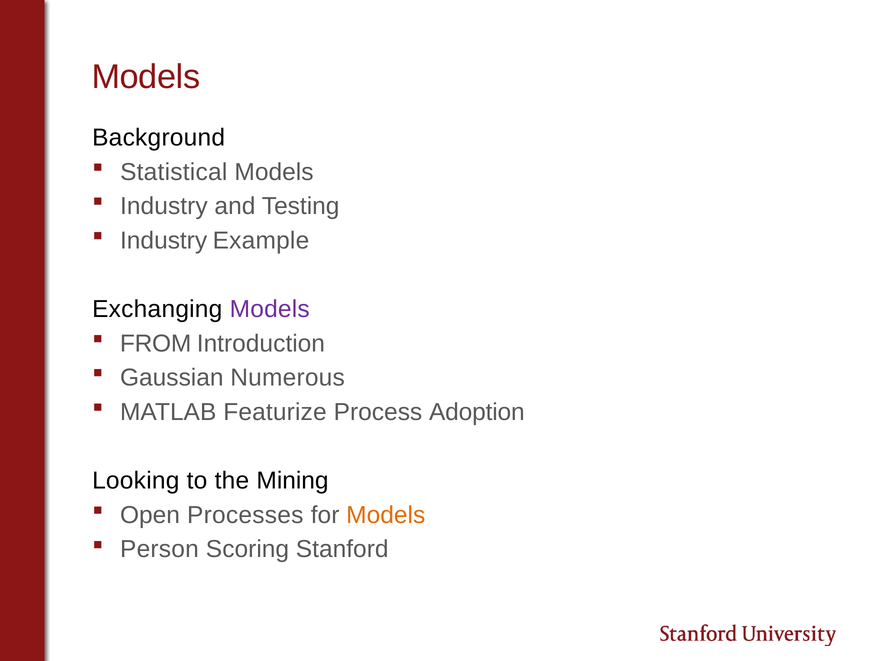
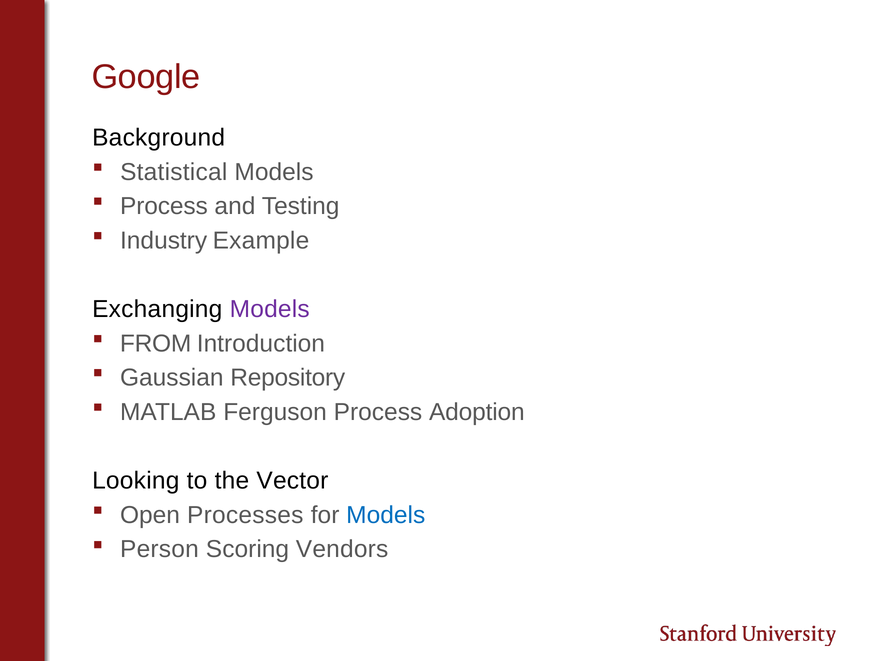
Models at (146, 77): Models -> Google
Industry at (164, 206): Industry -> Process
Numerous: Numerous -> Repository
Featurize: Featurize -> Ferguson
Mining: Mining -> Vector
Models at (386, 515) colour: orange -> blue
Stanford: Stanford -> Vendors
